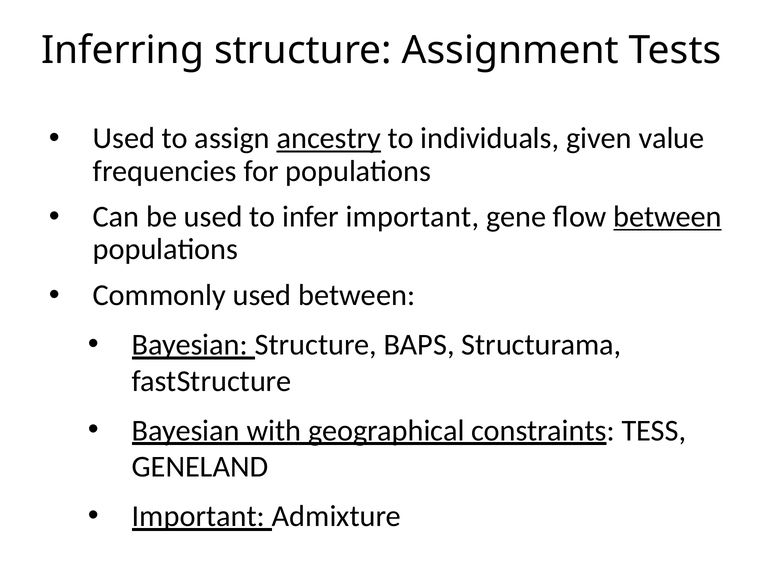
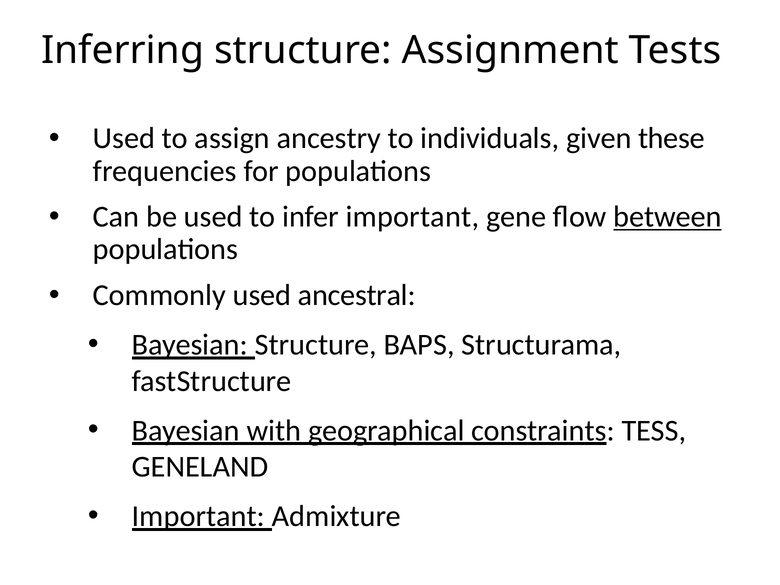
ancestry underline: present -> none
value: value -> these
used between: between -> ancestral
